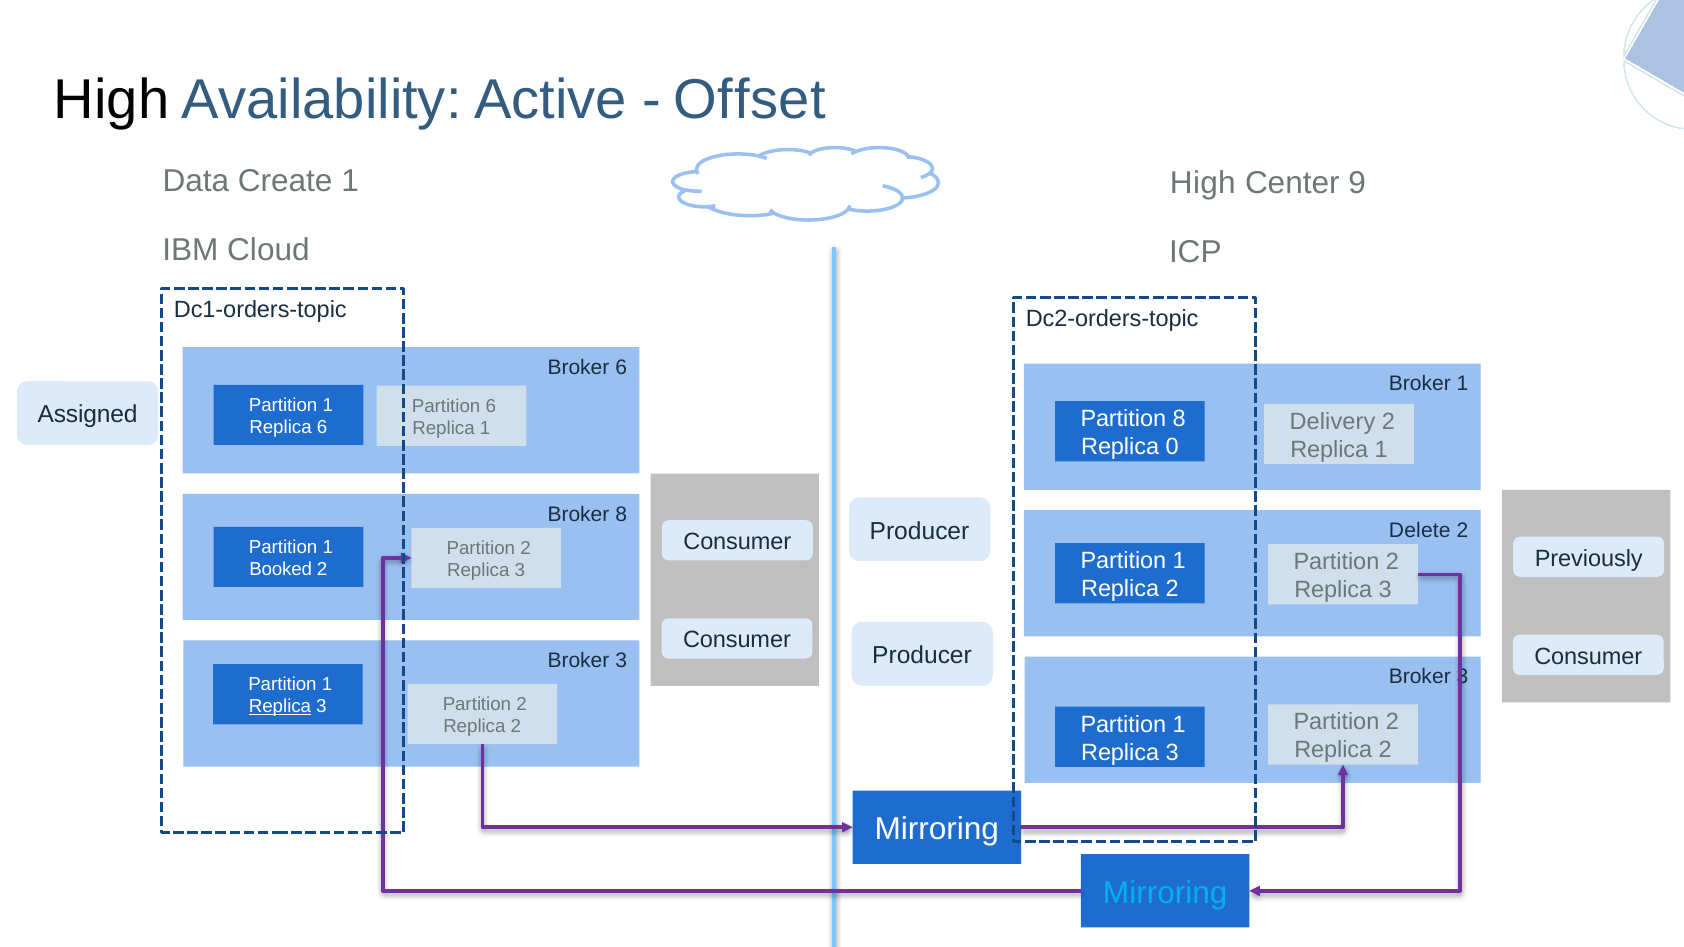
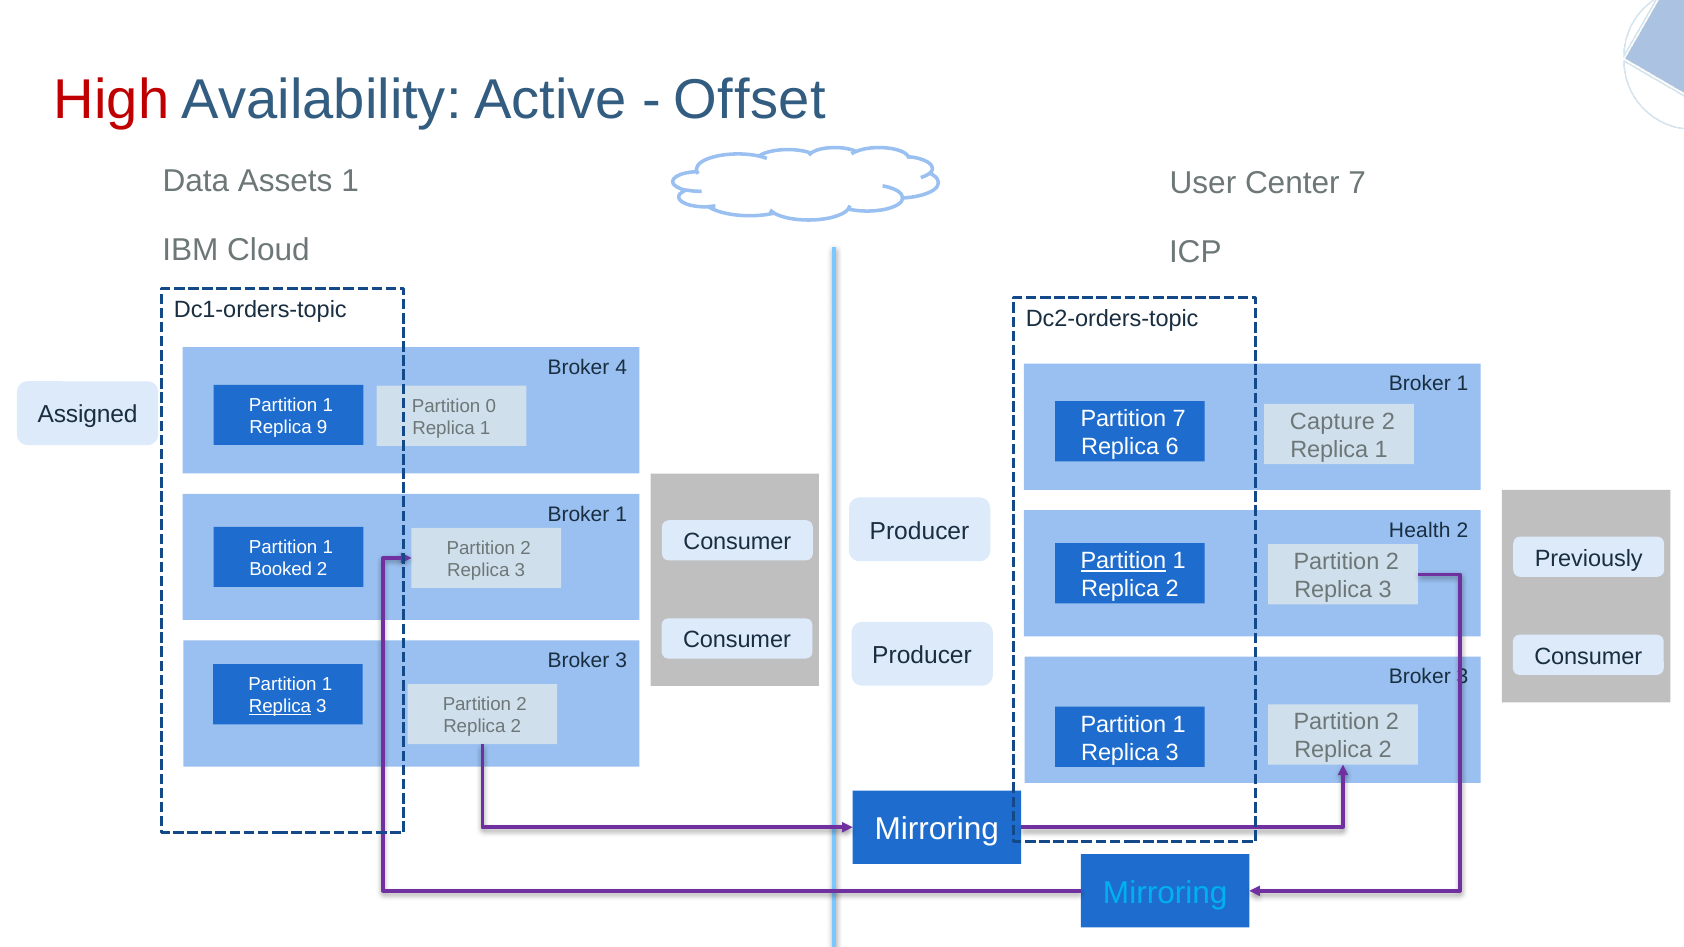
High at (112, 100) colour: black -> red
Create: Create -> Assets
1 High: High -> User
Center 9: 9 -> 7
Broker 6: 6 -> 4
Partition 6: 6 -> 0
Partition 8: 8 -> 7
Delivery: Delivery -> Capture
Replica 6: 6 -> 9
0: 0 -> 6
8 at (621, 514): 8 -> 1
Delete: Delete -> Health
Partition at (1123, 561) underline: none -> present
